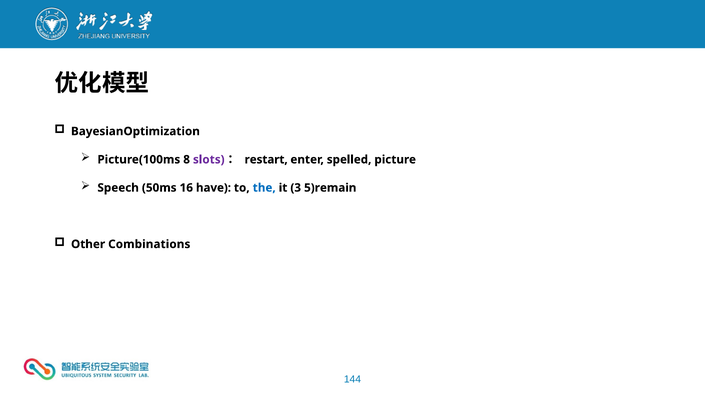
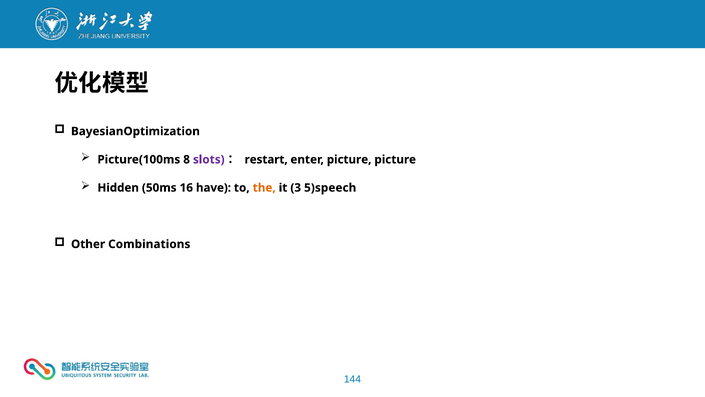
enter spelled: spelled -> picture
Speech: Speech -> Hidden
the colour: blue -> orange
5)remain: 5)remain -> 5)speech
